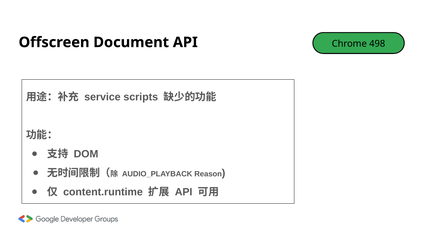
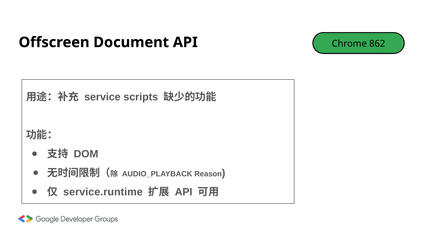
498: 498 -> 862
content.runtime: content.runtime -> service.runtime
